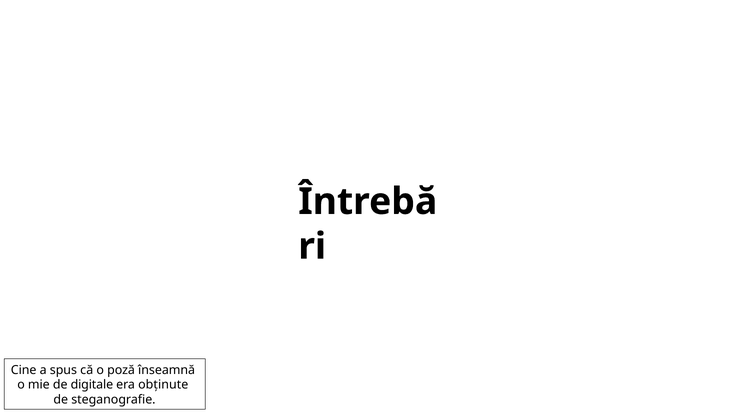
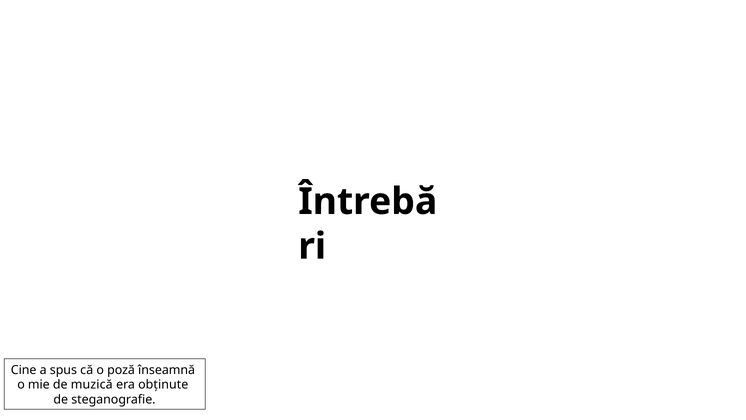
digitale: digitale -> muzică
